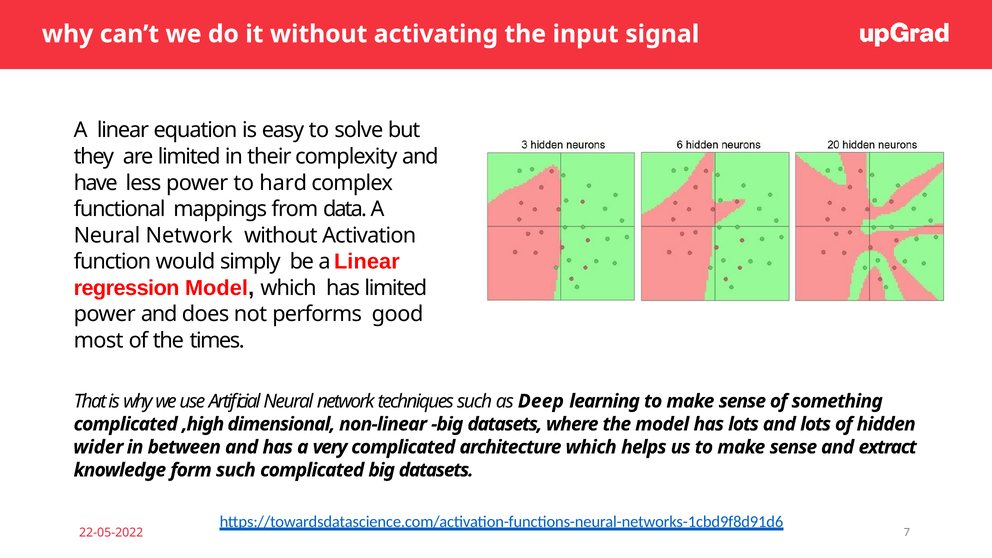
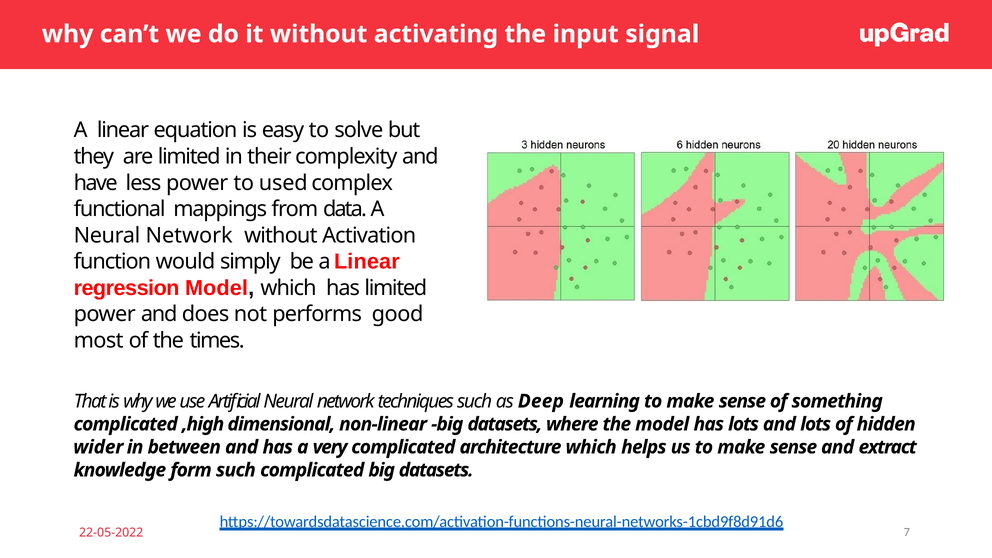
hard: hard -> used
